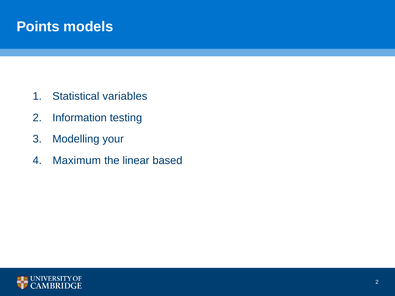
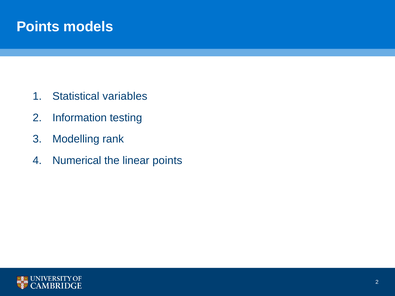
your: your -> rank
Maximum: Maximum -> Numerical
linear based: based -> points
